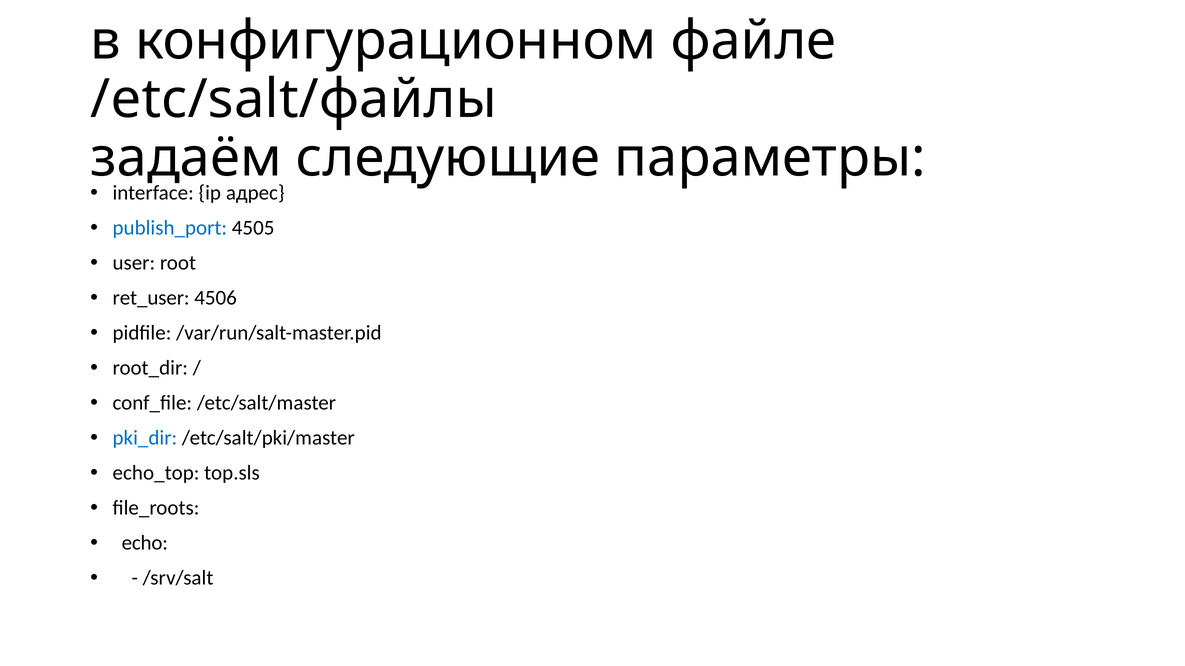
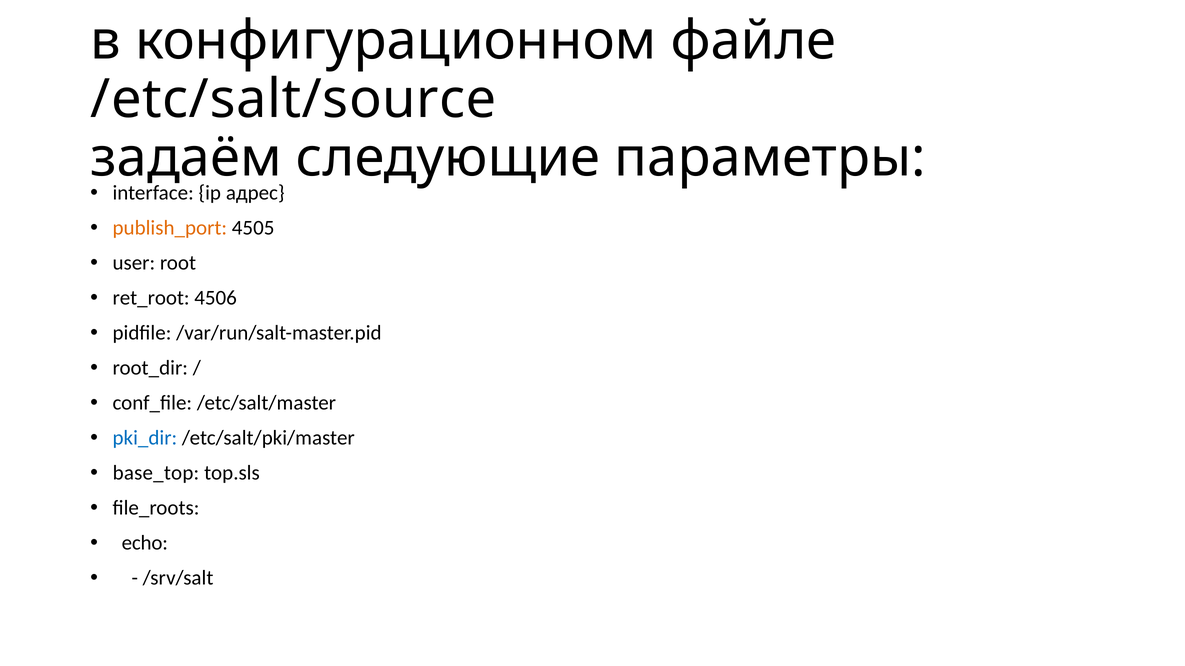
/etc/salt/файлы: /etc/salt/файлы -> /etc/salt/source
publish_port colour: blue -> orange
ret_user: ret_user -> ret_root
echo_top: echo_top -> base_top
